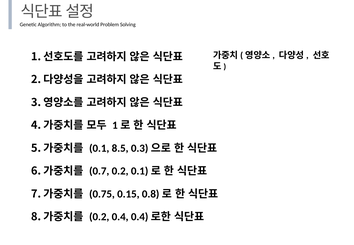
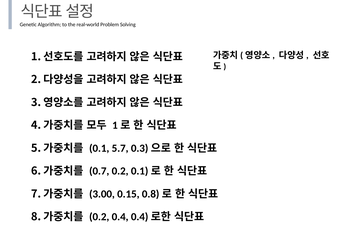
8.5: 8.5 -> 5.7
0.75: 0.75 -> 3.00
